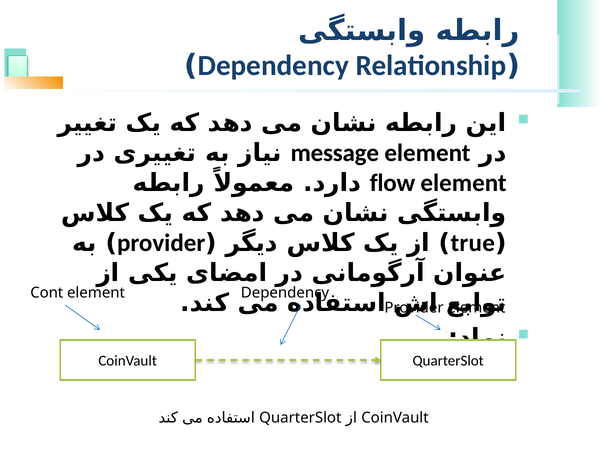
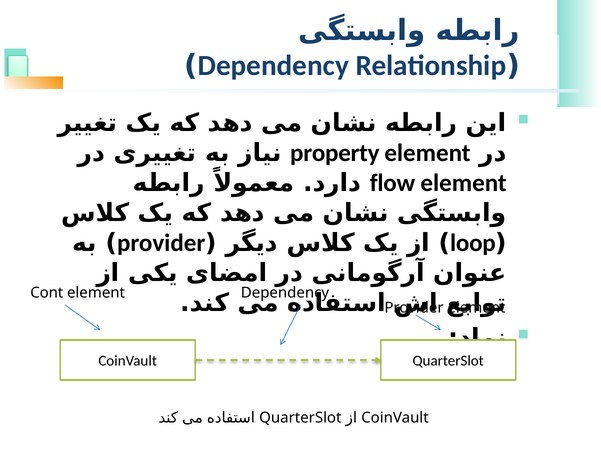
message: message -> property
true: true -> loop
